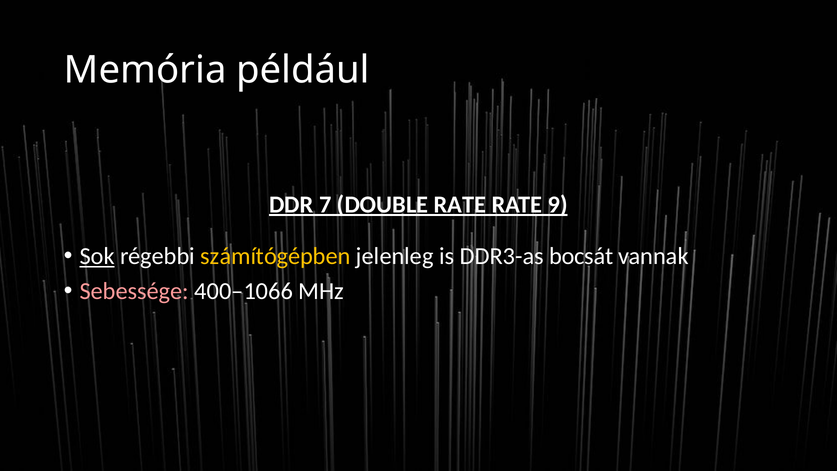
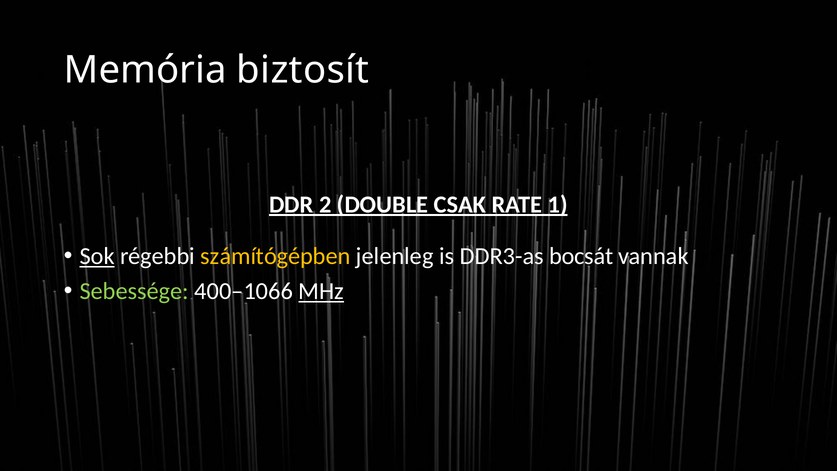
például: például -> biztosít
7: 7 -> 2
DOUBLE RATE: RATE -> CSAK
9: 9 -> 1
Sebessége colour: pink -> light green
MHz underline: none -> present
